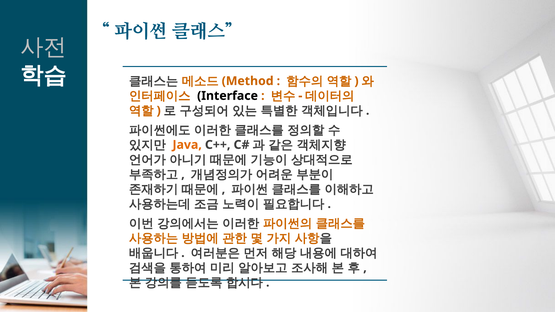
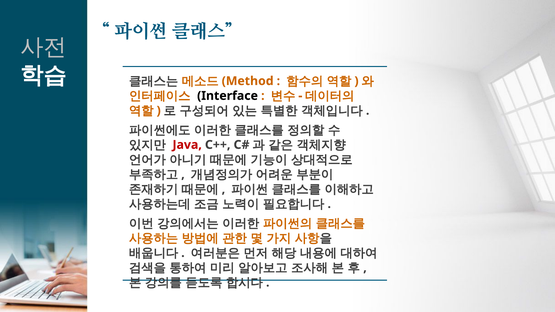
Java colour: orange -> red
